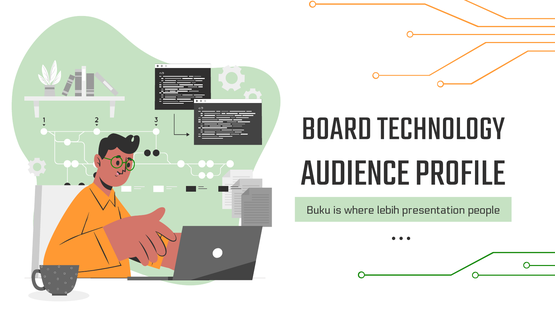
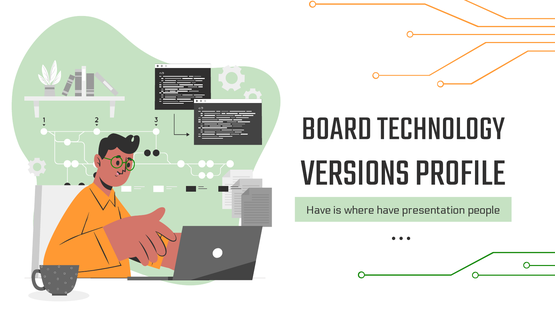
AUDIENCE: AUDIENCE -> VERSIONS
Buku at (318, 210): Buku -> Have
where lebih: lebih -> have
